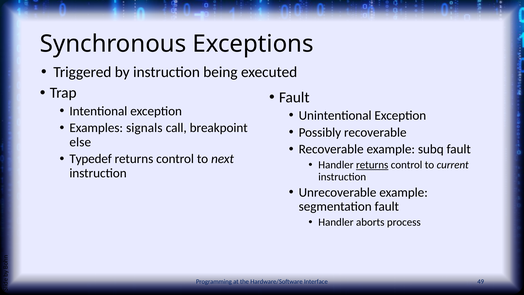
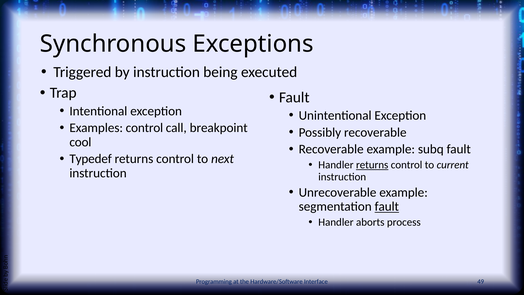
Examples signals: signals -> control
else: else -> cool
fault at (387, 206) underline: none -> present
